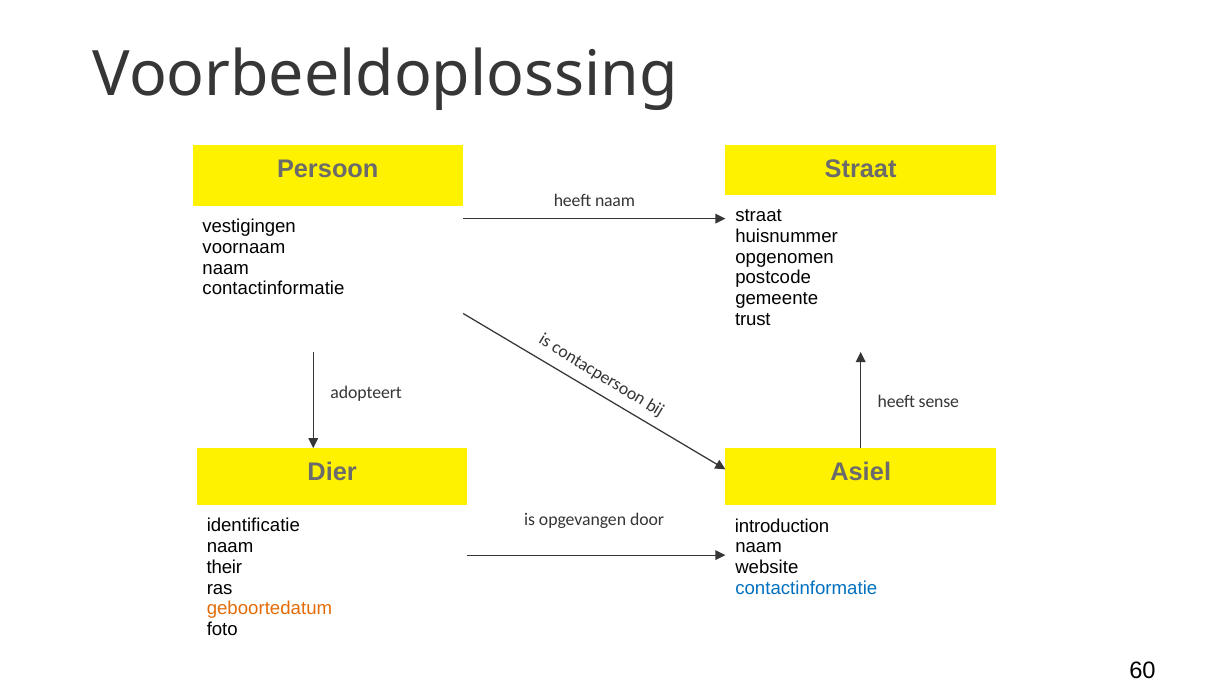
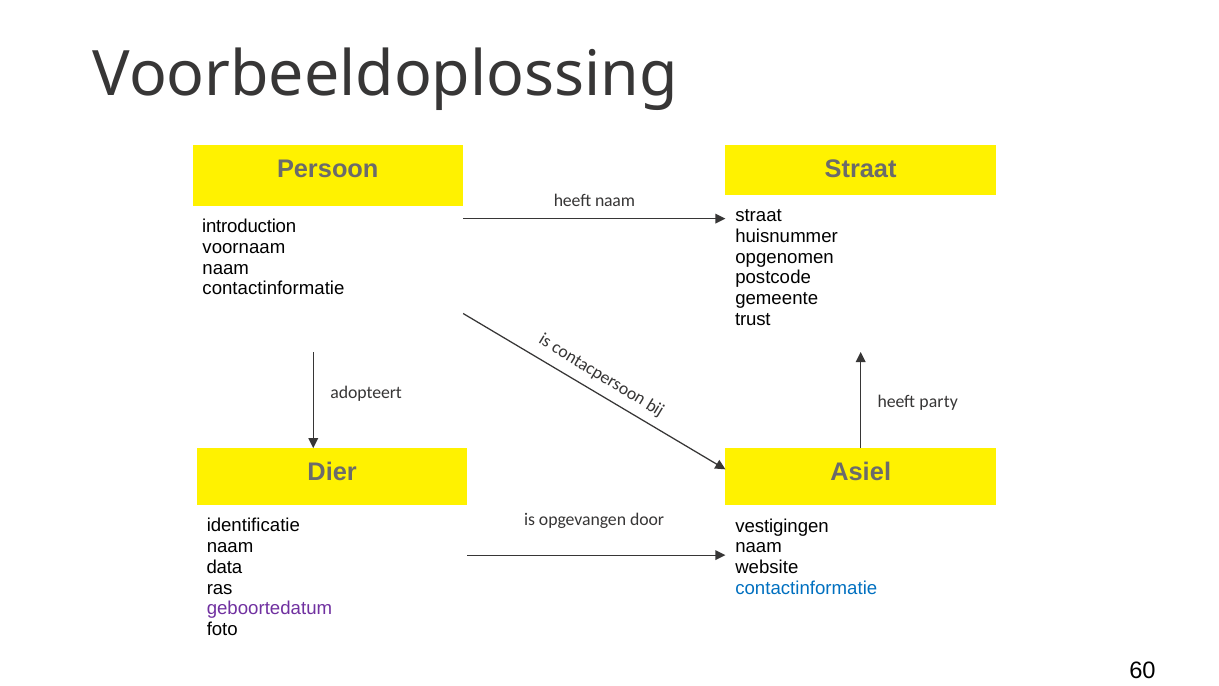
vestigingen: vestigingen -> introduction
sense: sense -> party
introduction: introduction -> vestigingen
their: their -> data
geboortedatum colour: orange -> purple
